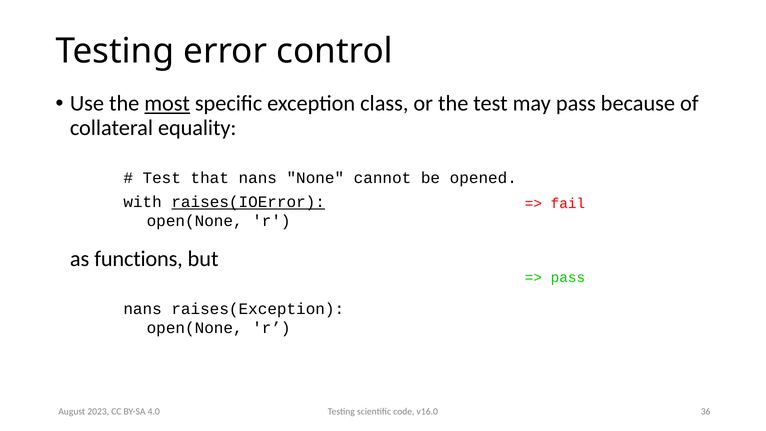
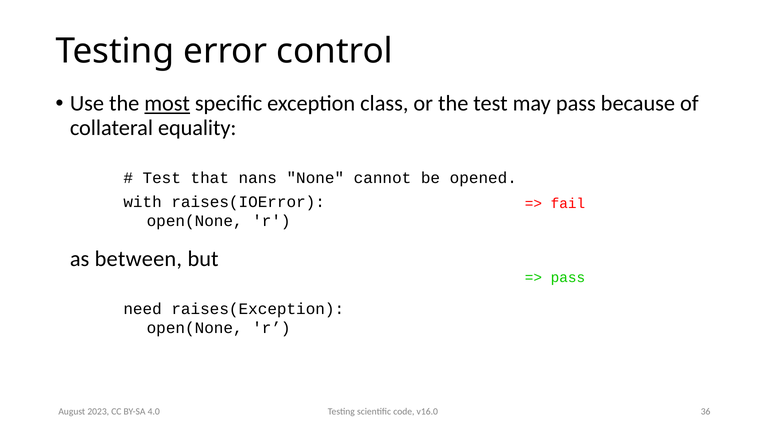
raises(IOError underline: present -> none
functions: functions -> between
nans at (143, 309): nans -> need
